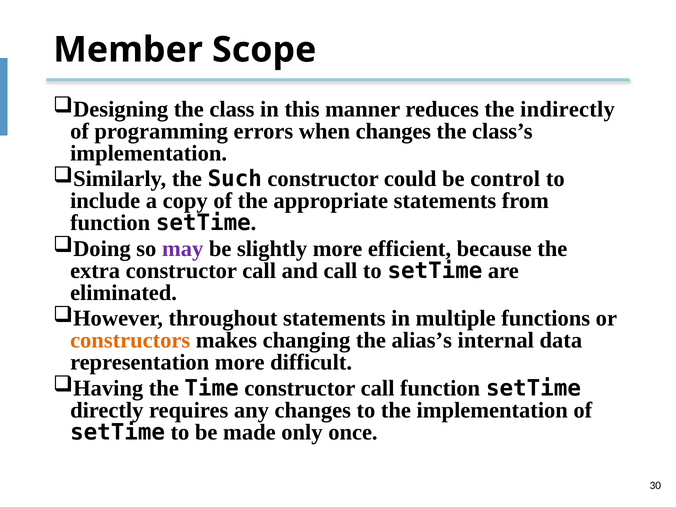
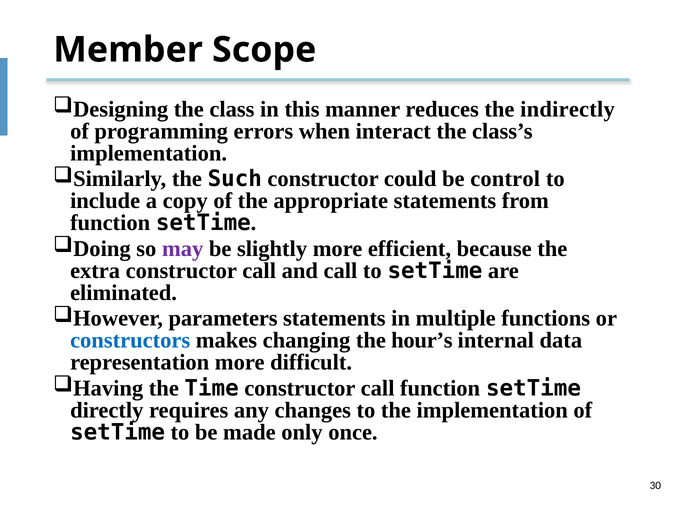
when changes: changes -> interact
throughout: throughout -> parameters
constructors colour: orange -> blue
alias’s: alias’s -> hour’s
